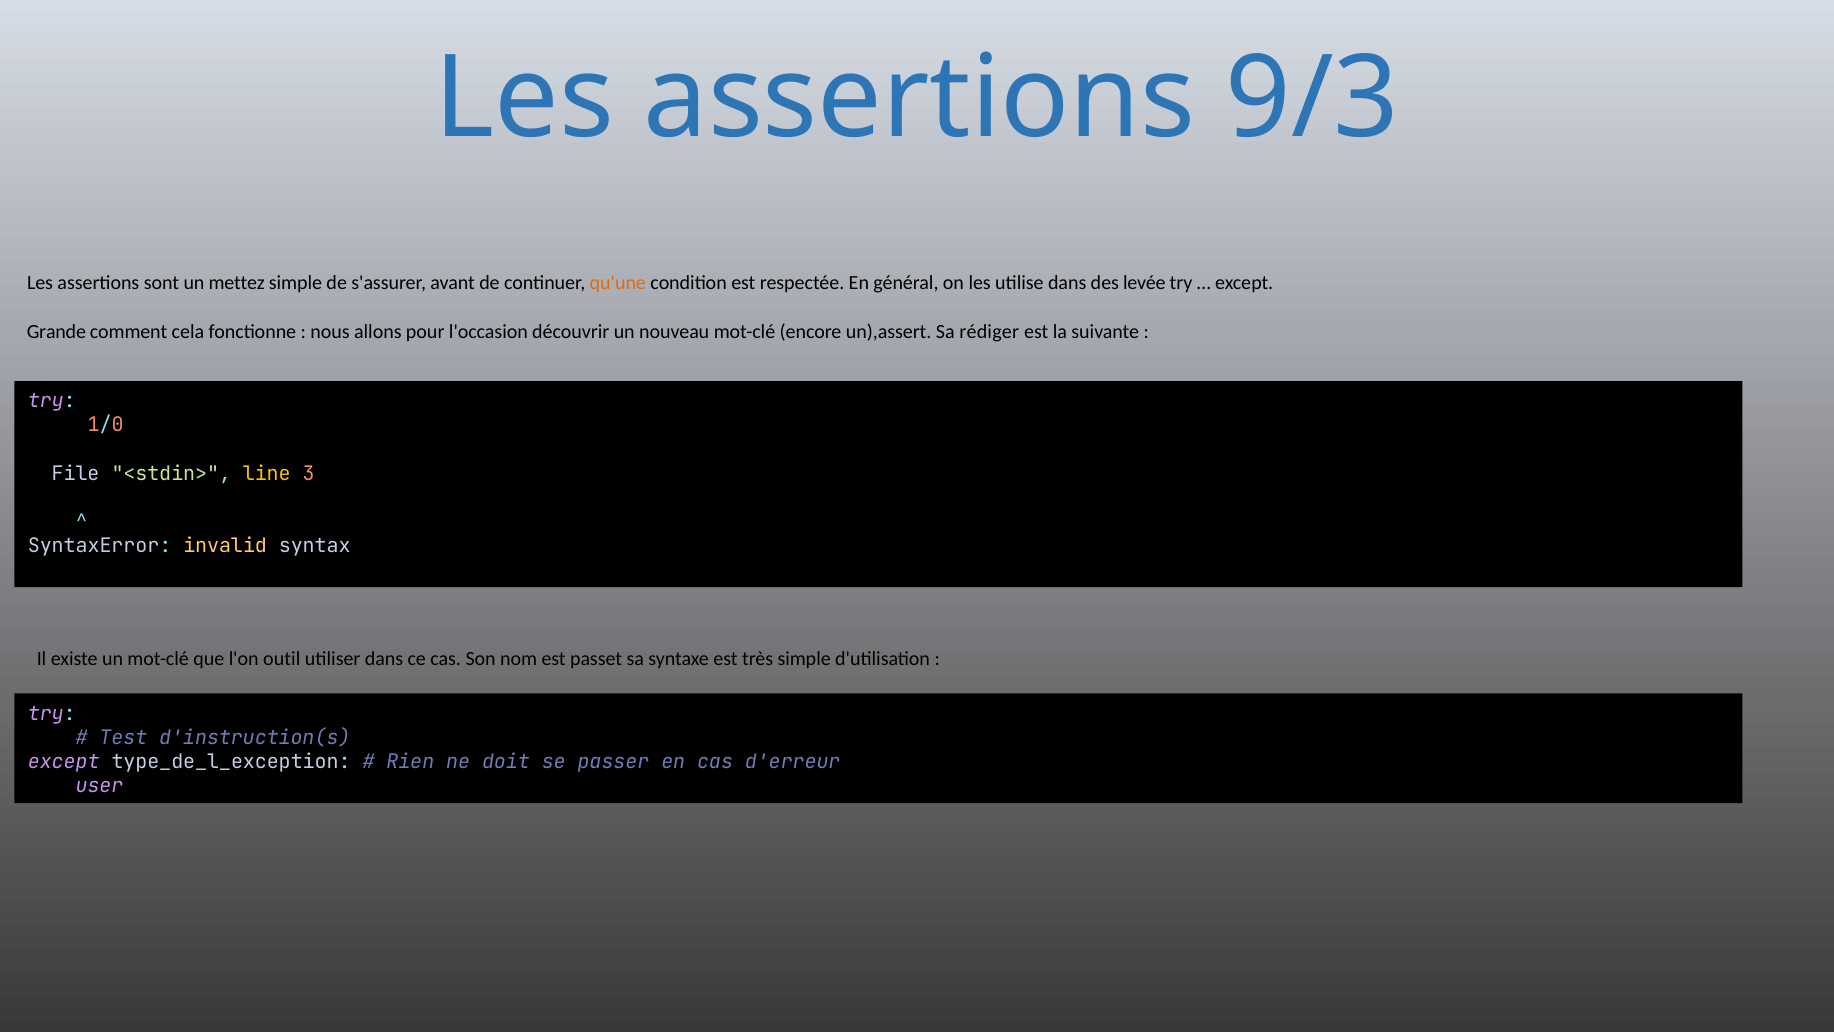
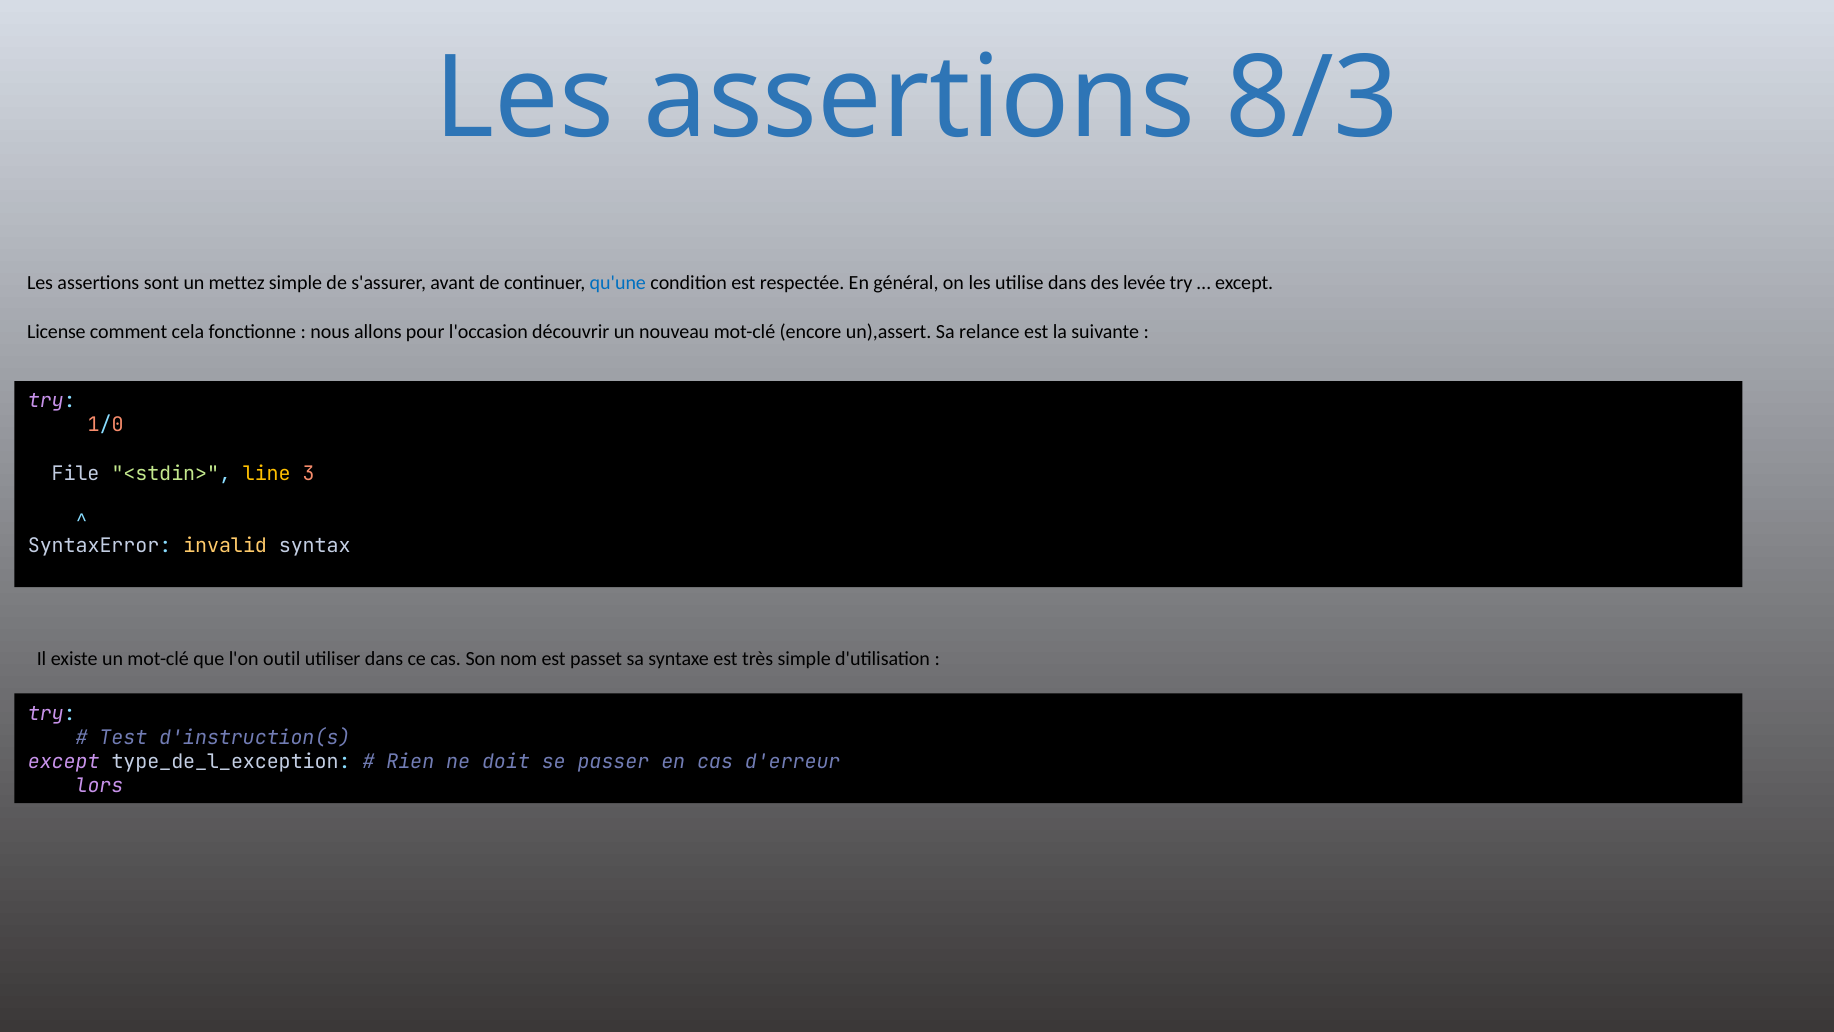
9/3: 9/3 -> 8/3
qu'une colour: orange -> blue
Grande: Grande -> License
rédiger: rédiger -> relance
user: user -> lors
